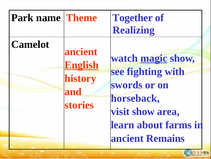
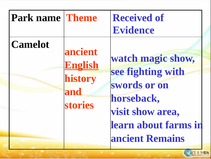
Together: Together -> Received
Realizing: Realizing -> Evidence
magic underline: present -> none
